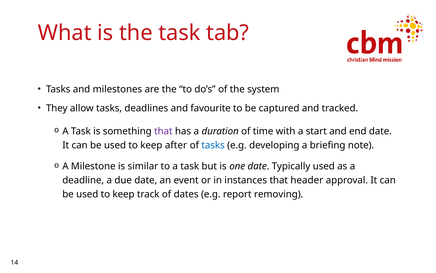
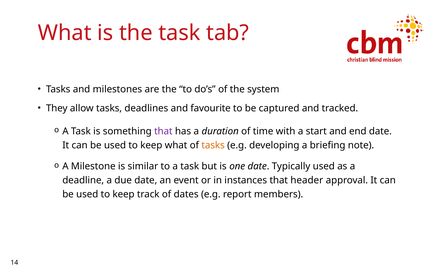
keep after: after -> what
tasks at (213, 145) colour: blue -> orange
removing: removing -> members
